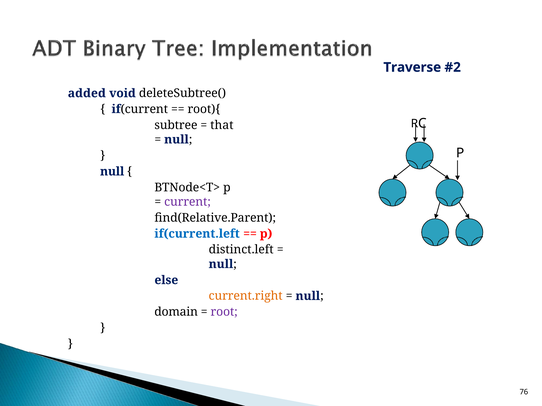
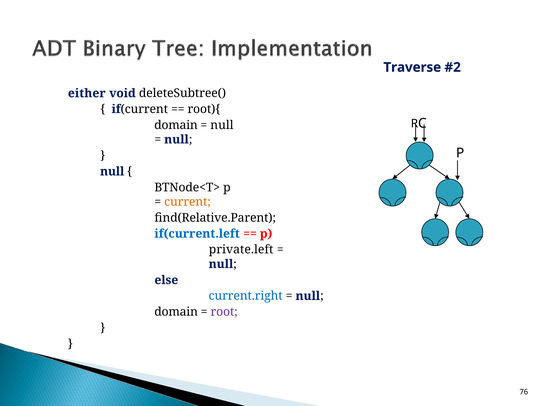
added: added -> either
subtree at (176, 125): subtree -> domain
that at (222, 125): that -> null
current colour: purple -> orange
distinct.left: distinct.left -> private.left
current.right colour: orange -> blue
